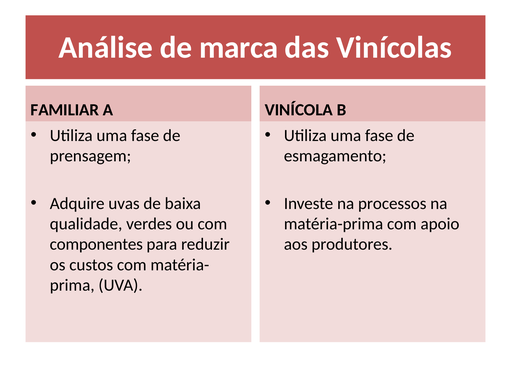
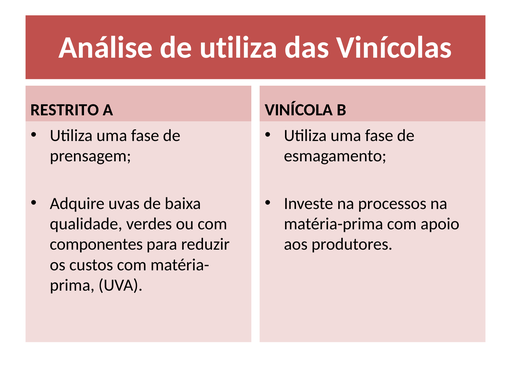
de marca: marca -> utiliza
FAMILIAR: FAMILIAR -> RESTRITO
